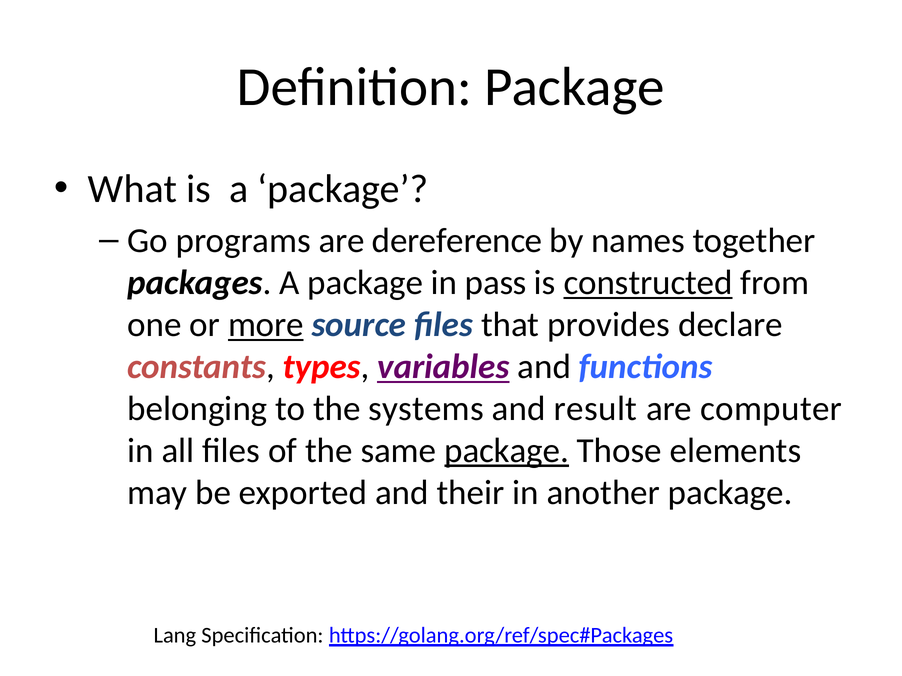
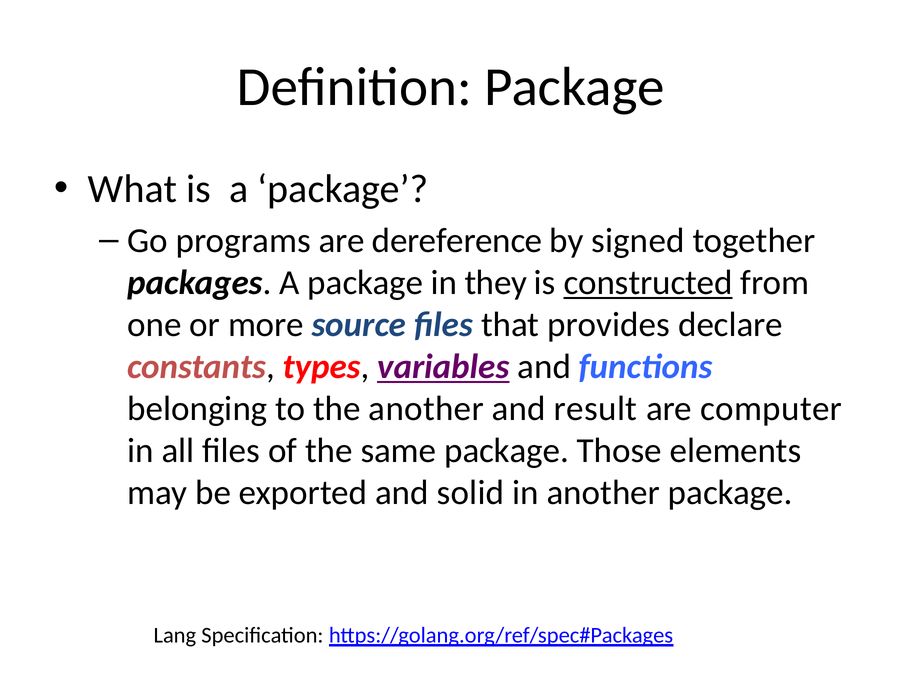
names: names -> signed
pass: pass -> they
more underline: present -> none
the systems: systems -> another
package at (507, 451) underline: present -> none
their: their -> solid
